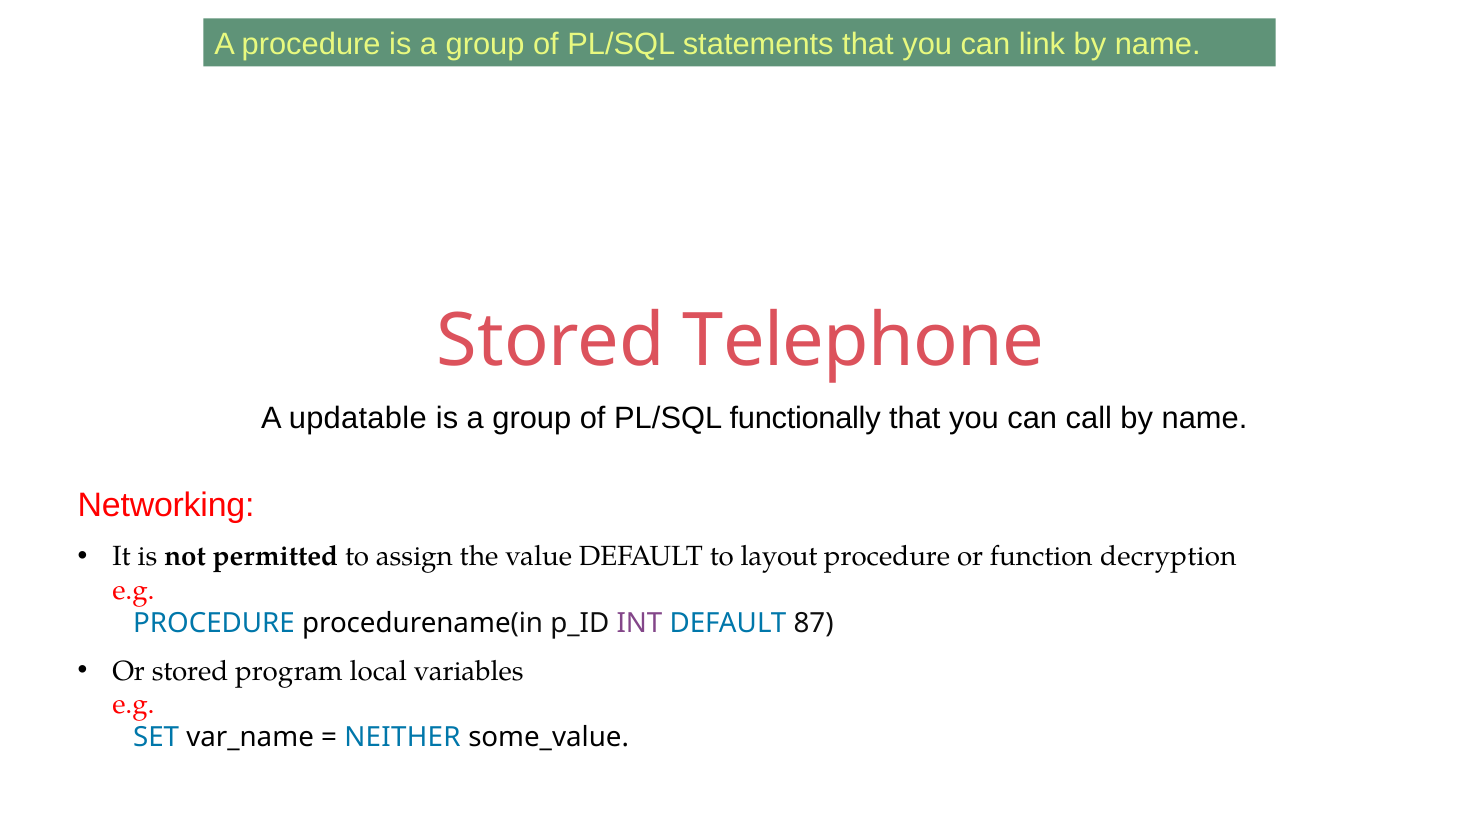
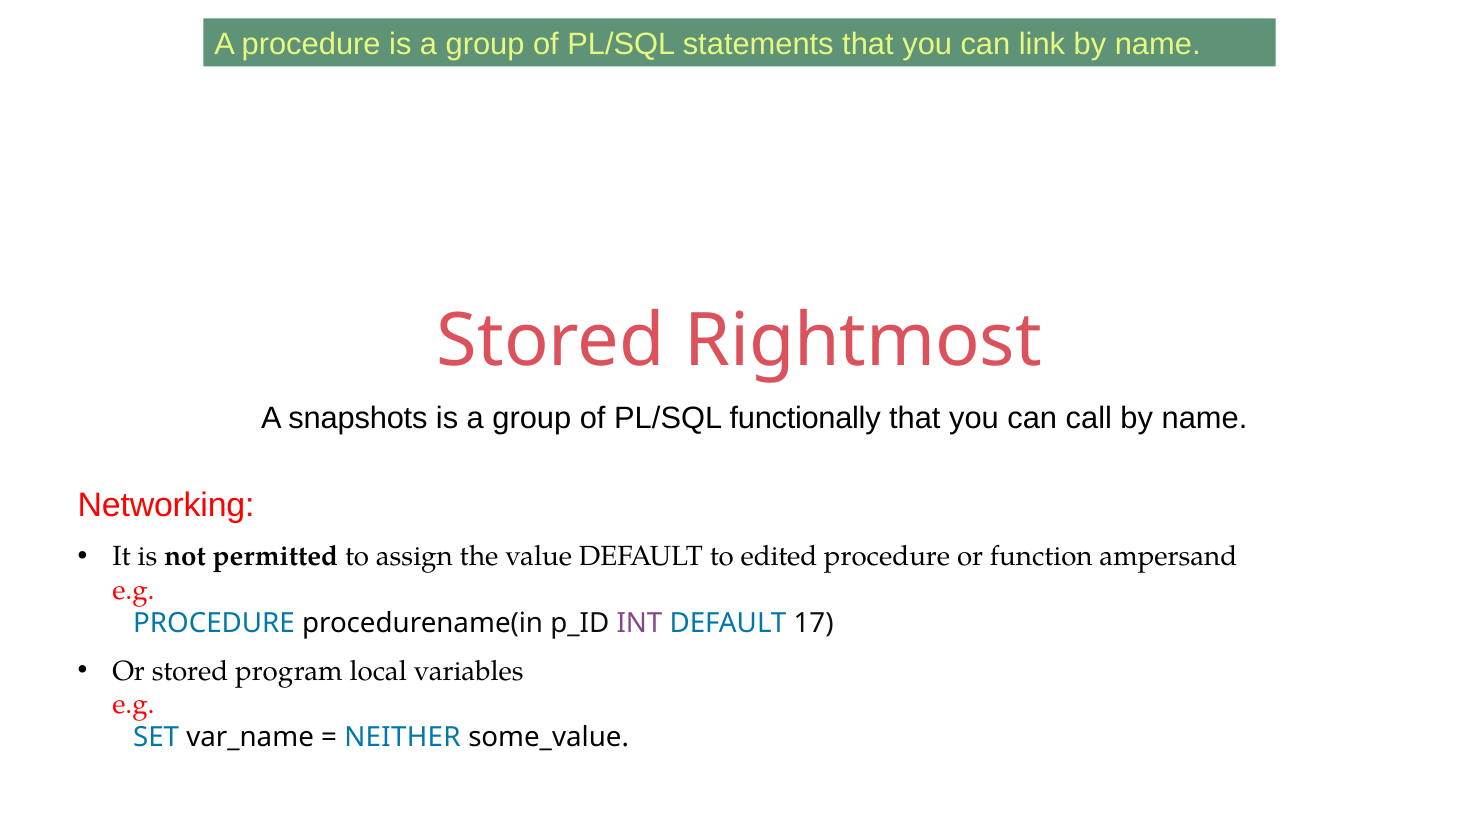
Telephone: Telephone -> Rightmost
updatable: updatable -> snapshots
layout: layout -> edited
decryption: decryption -> ampersand
87: 87 -> 17
